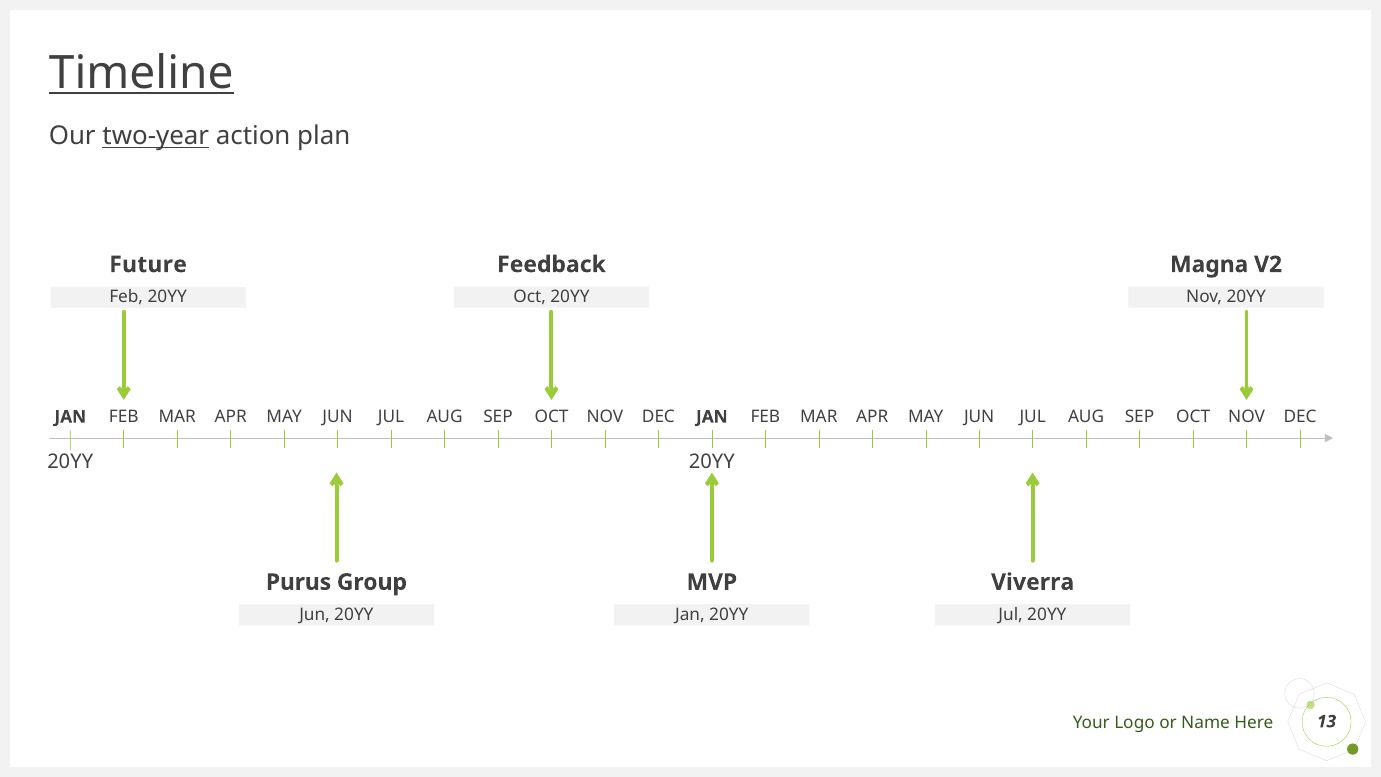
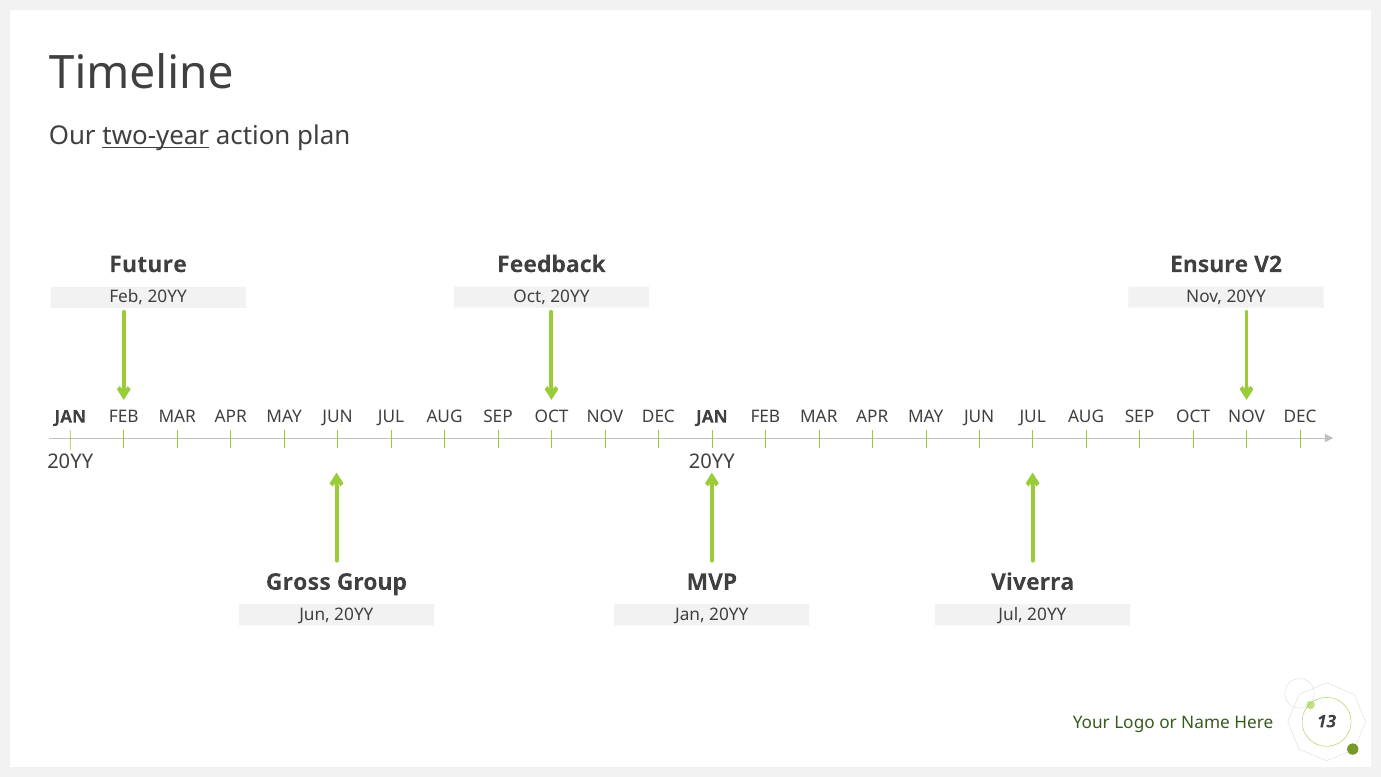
Timeline underline: present -> none
Magna: Magna -> Ensure
Purus: Purus -> Gross
